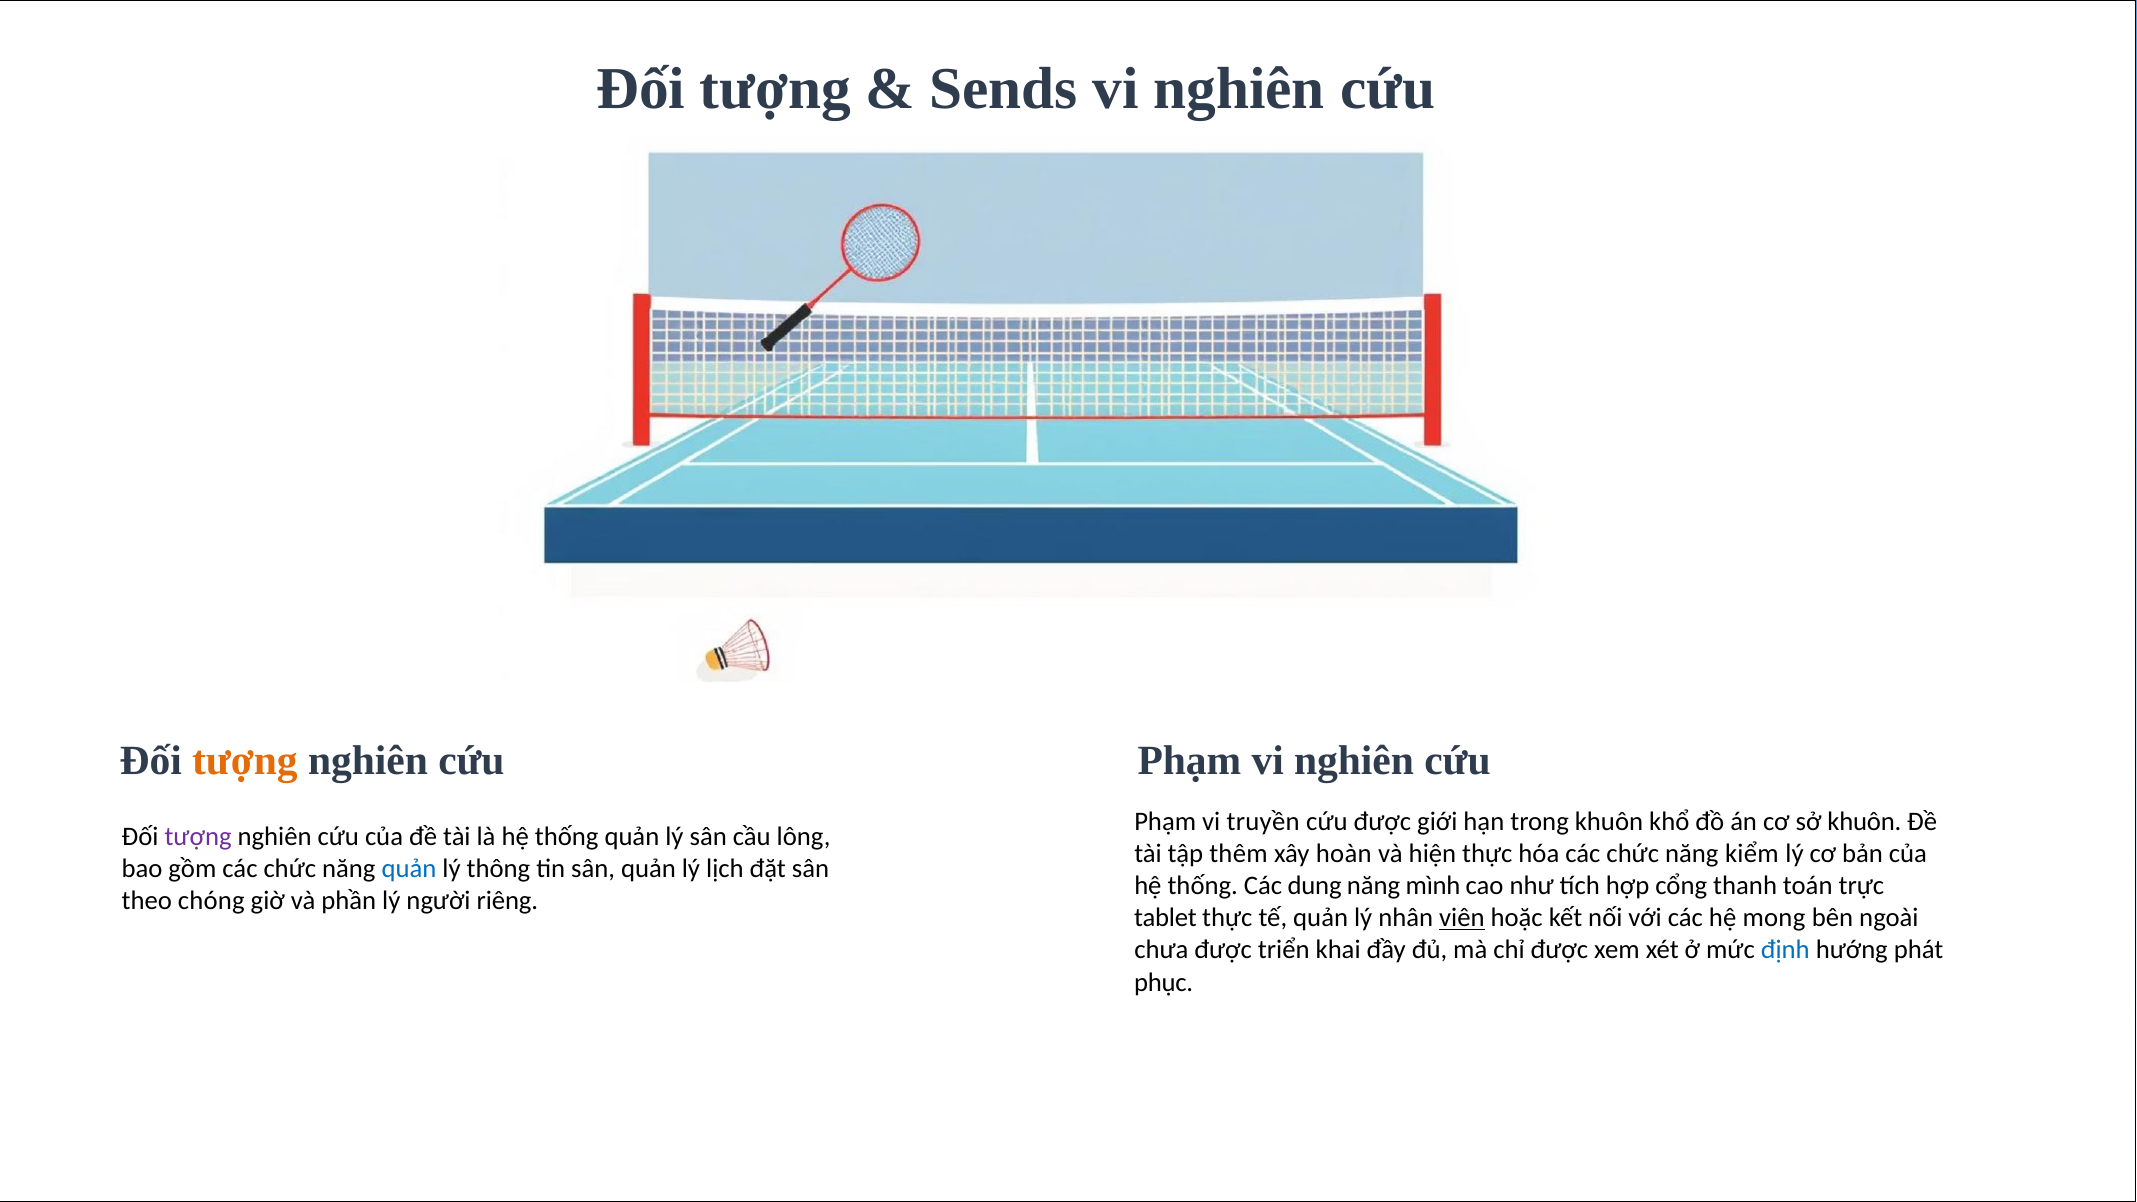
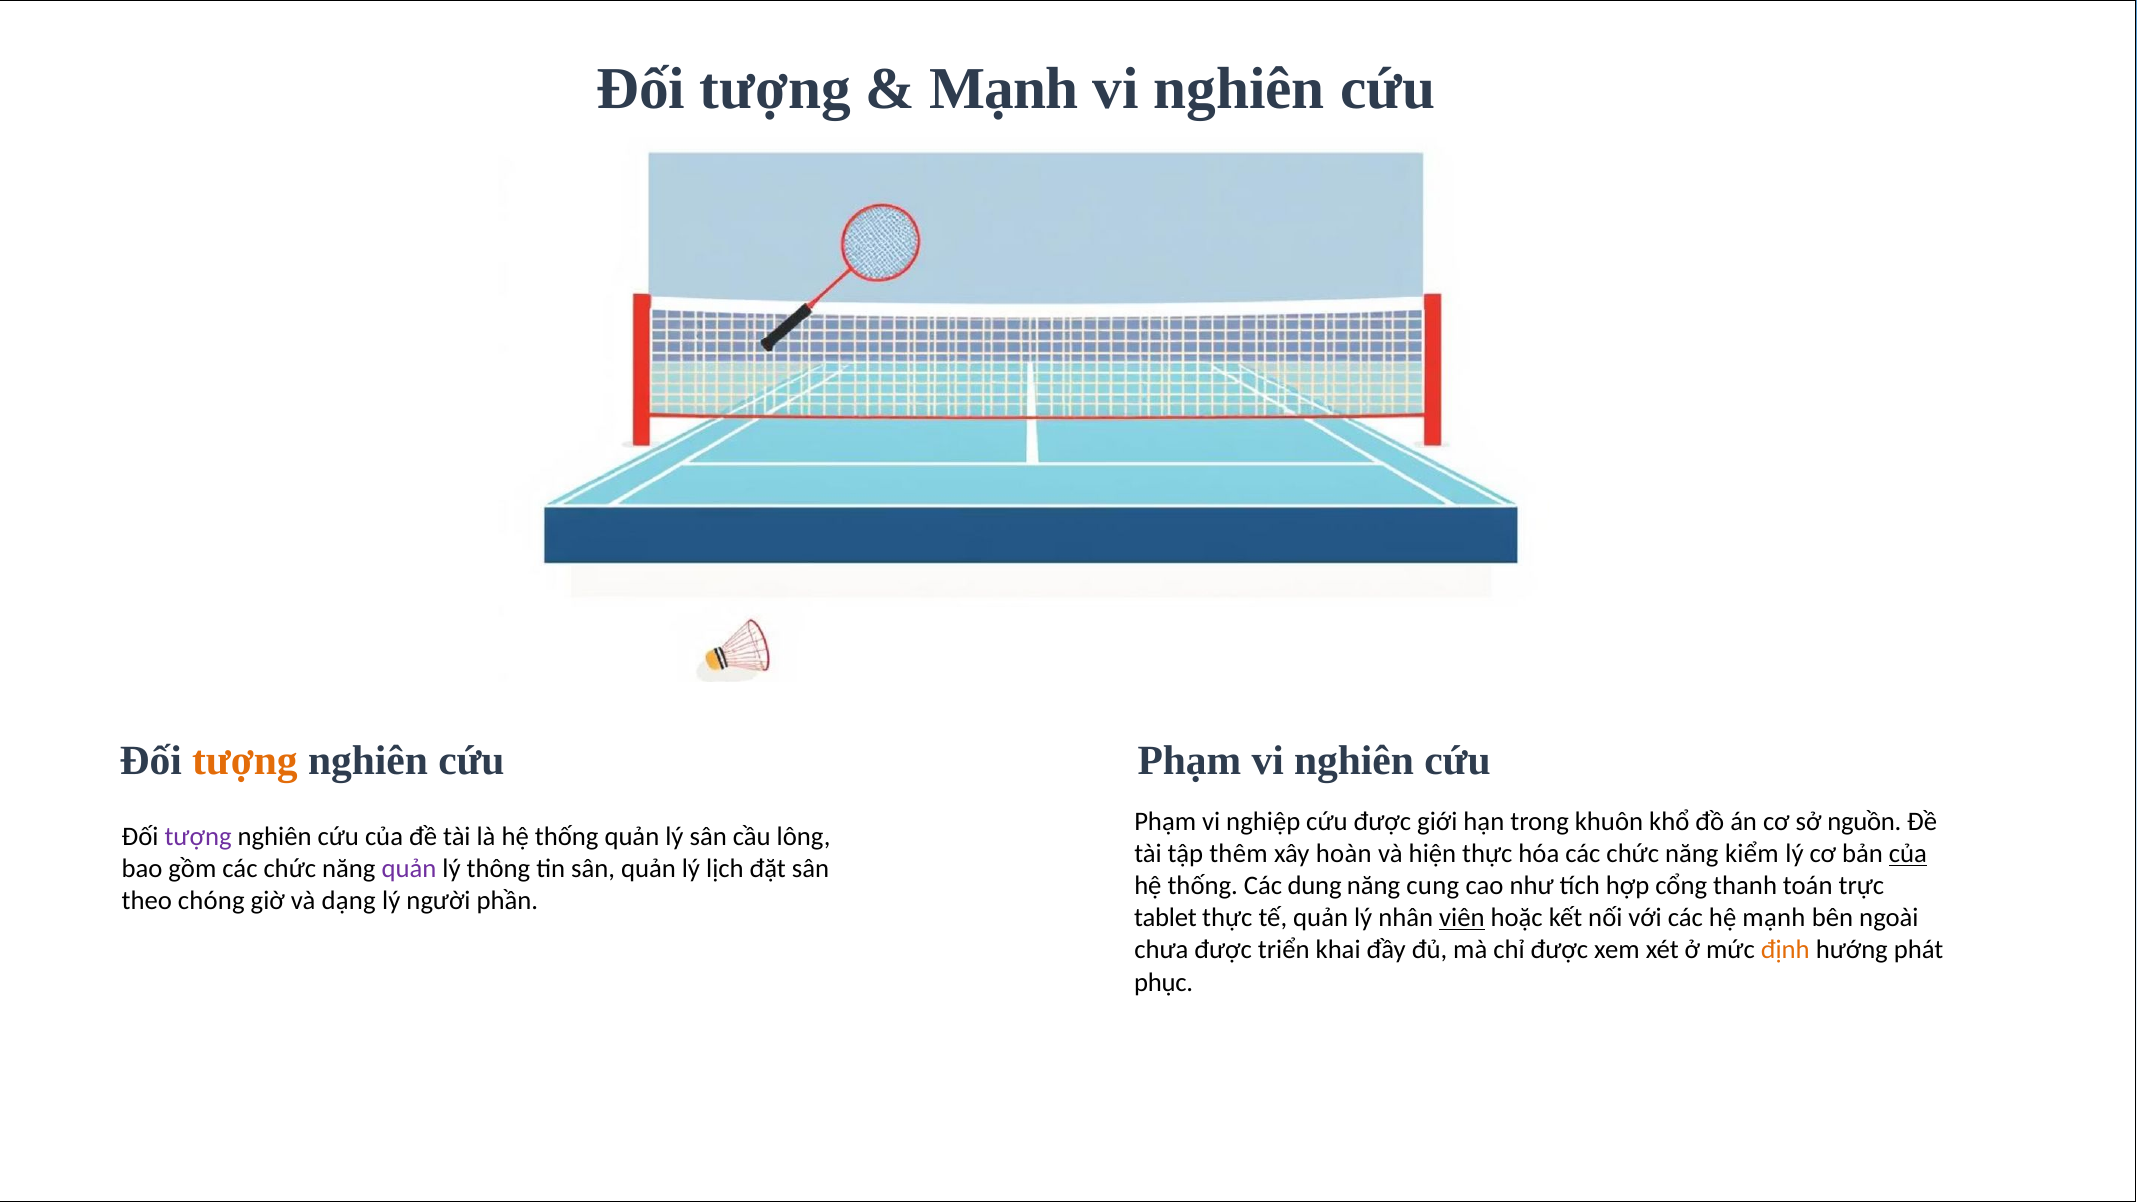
Sends at (1004, 89): Sends -> Mạnh
truyền: truyền -> nghiệp
sở khuôn: khuôn -> nguồn
của at (1908, 854) underline: none -> present
quản at (409, 868) colour: blue -> purple
mình: mình -> cung
phần: phần -> dạng
riêng: riêng -> phần
hệ mong: mong -> mạnh
định colour: blue -> orange
